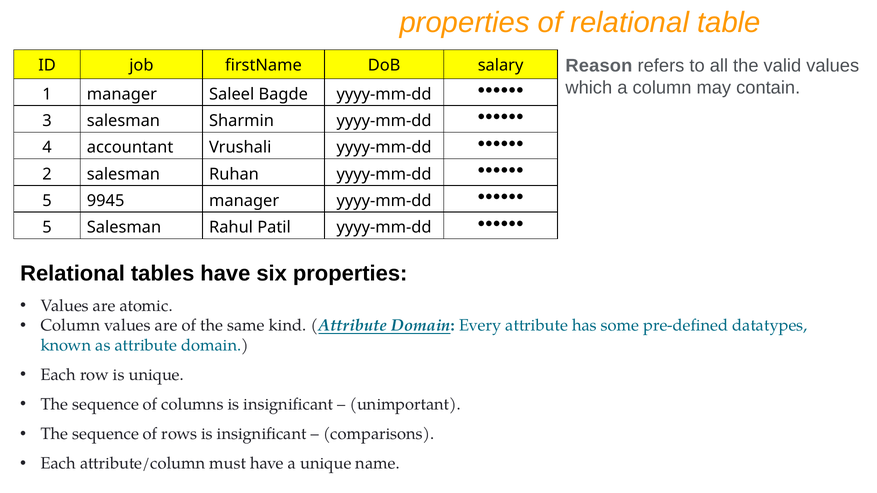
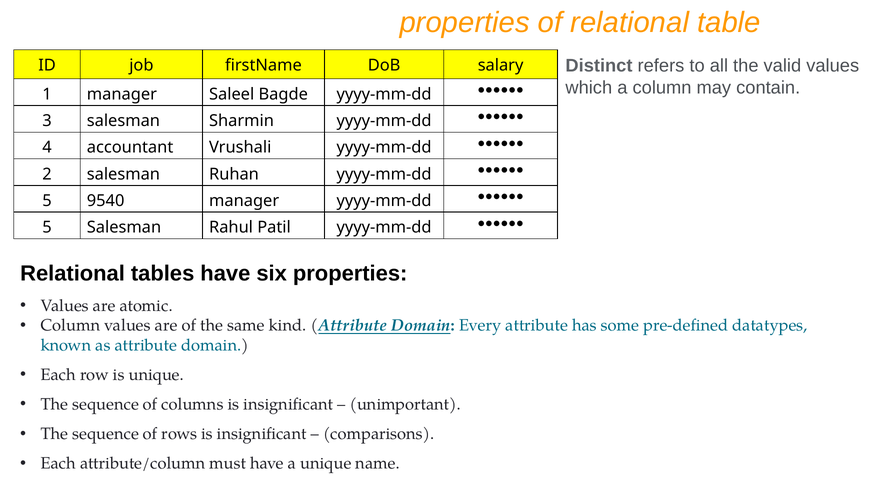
Reason: Reason -> Distinct
9945: 9945 -> 9540
